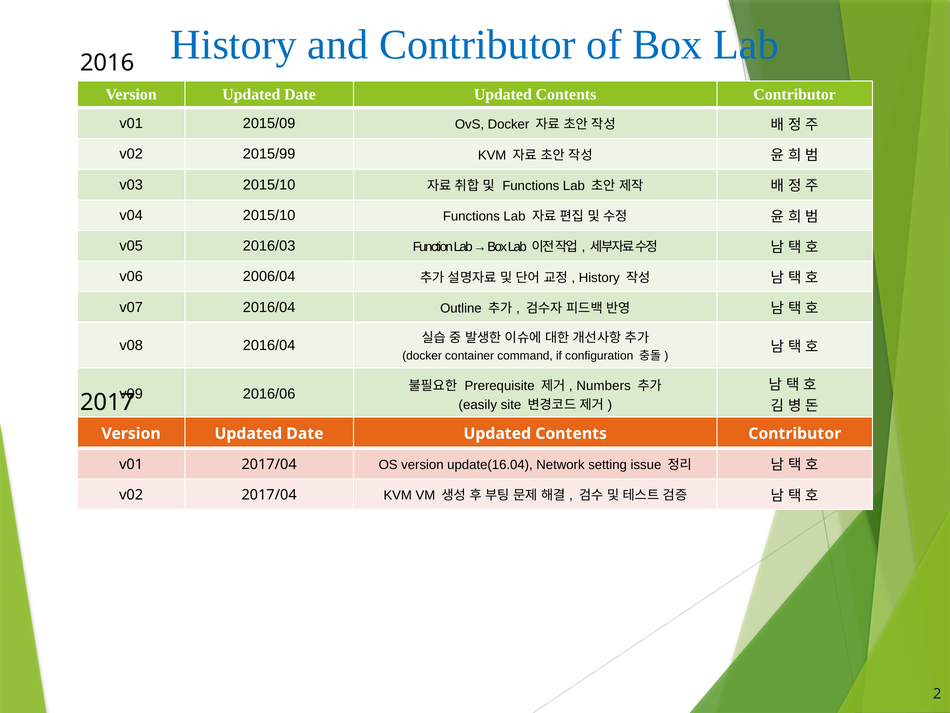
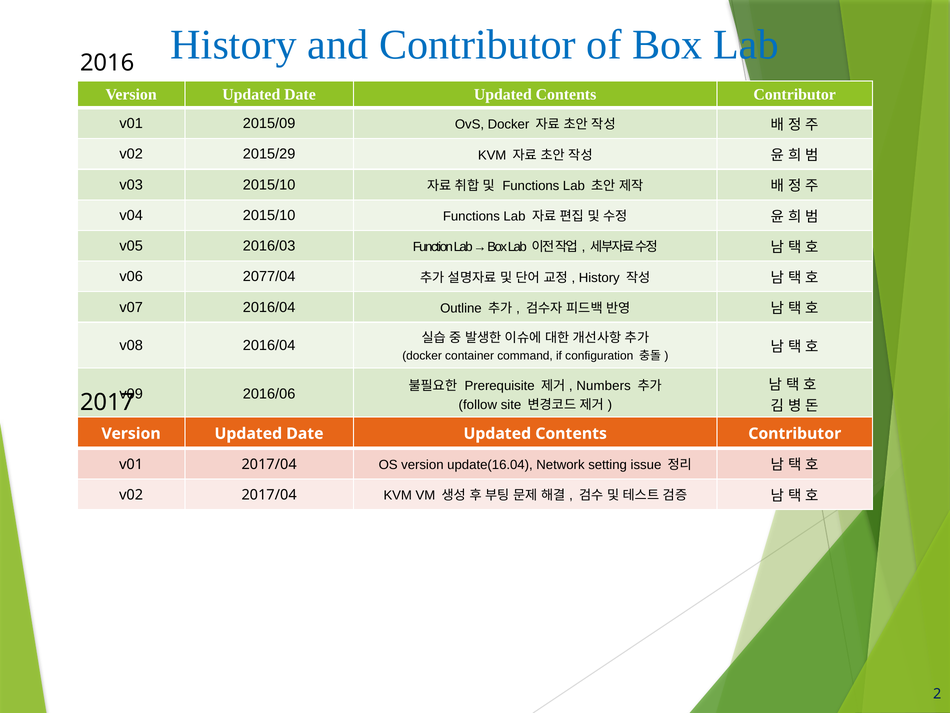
2015/99: 2015/99 -> 2015/29
2006/04: 2006/04 -> 2077/04
easily: easily -> follow
